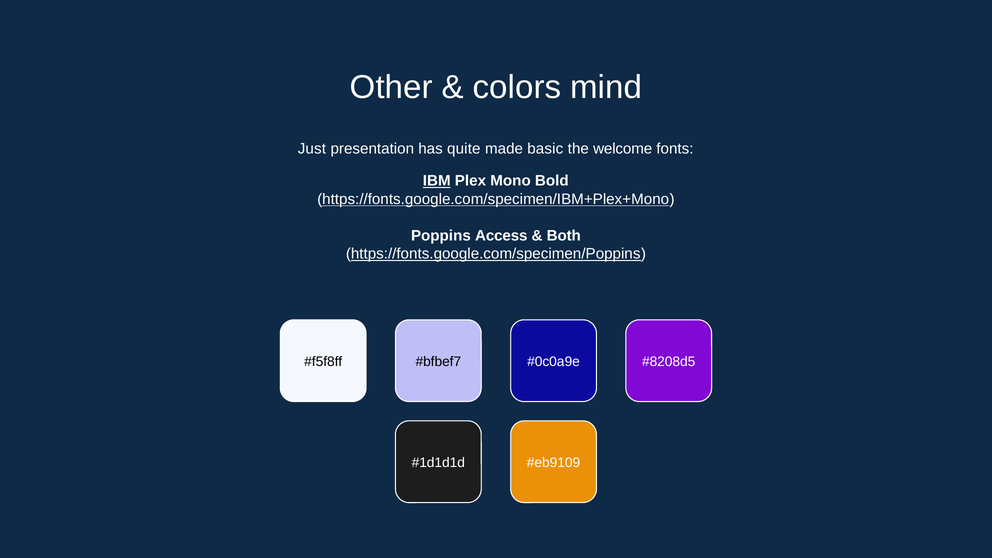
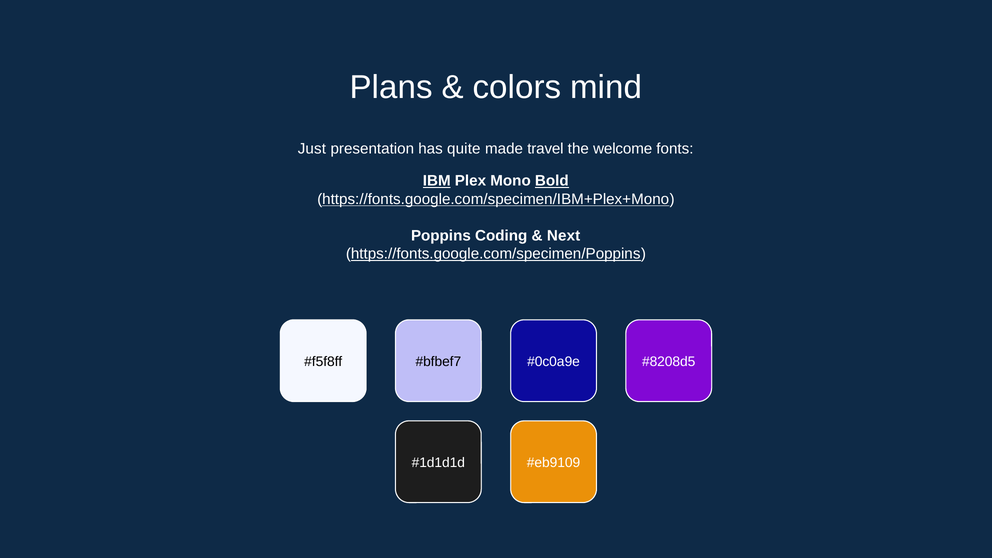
Other: Other -> Plans
basic: basic -> travel
Bold underline: none -> present
Access: Access -> Coding
Both: Both -> Next
